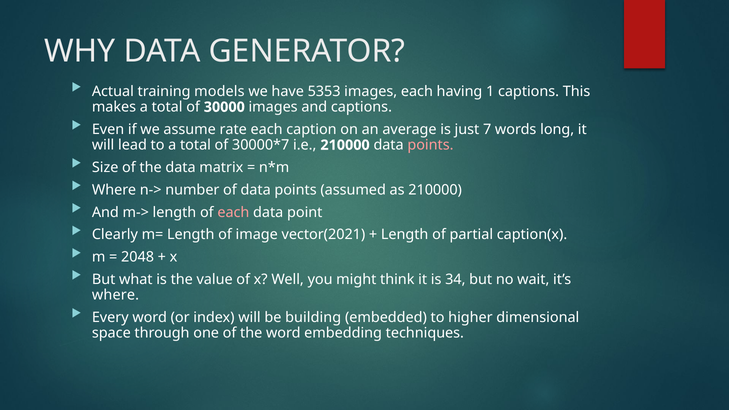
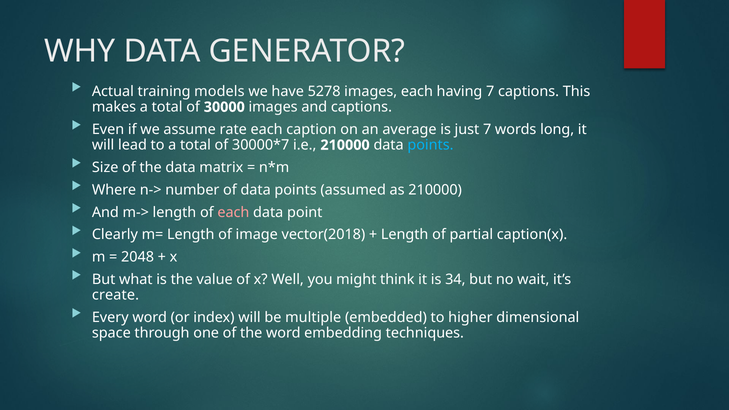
5353: 5353 -> 5278
having 1: 1 -> 7
points at (430, 145) colour: pink -> light blue
vector(2021: vector(2021 -> vector(2018
where at (115, 295): where -> create
building: building -> multiple
